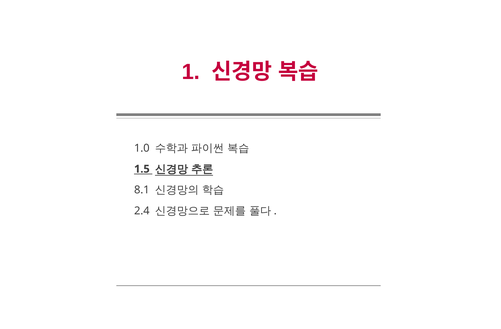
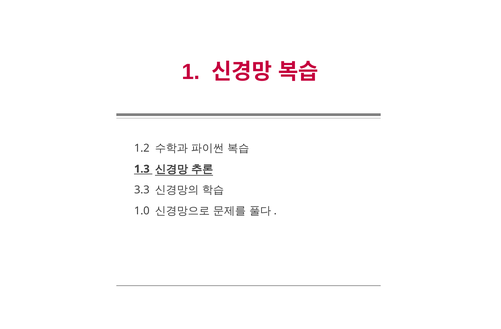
1.0: 1.0 -> 1.2
1.5: 1.5 -> 1.3
8.1: 8.1 -> 3.3
2.4: 2.4 -> 1.0
